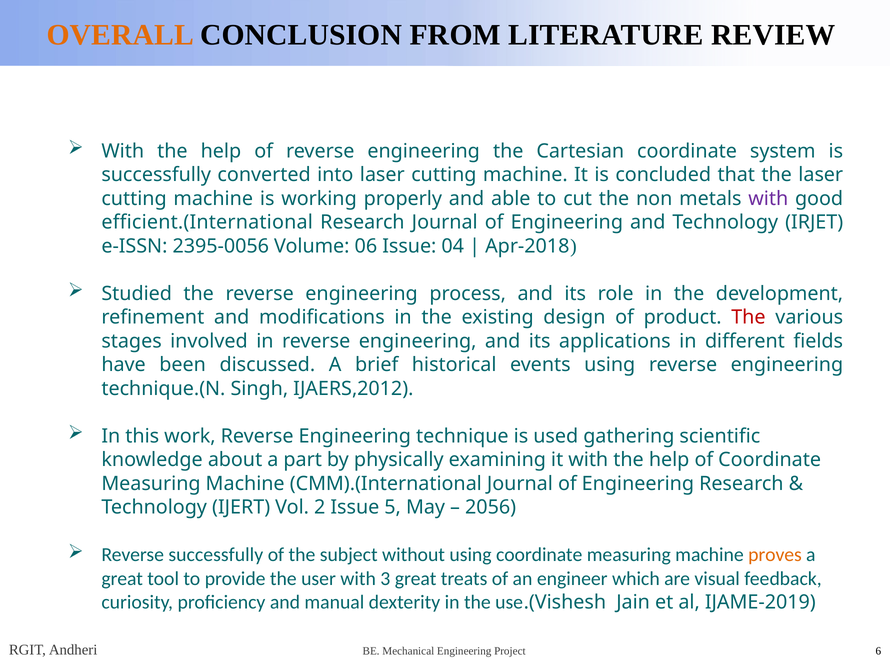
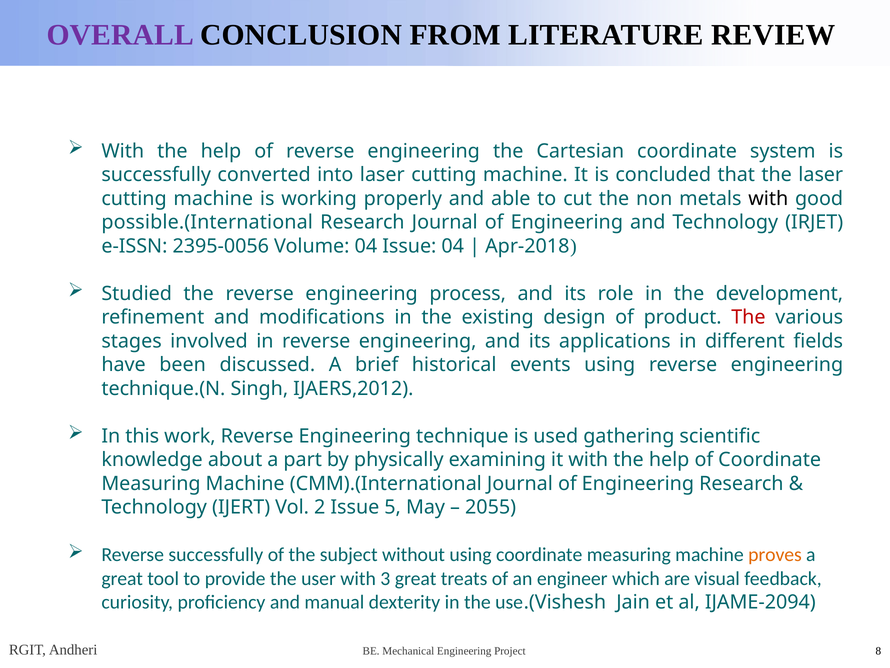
OVERALL colour: orange -> purple
with at (768, 199) colour: purple -> black
efficient.(International: efficient.(International -> possible.(International
Volume 06: 06 -> 04
2056: 2056 -> 2055
IJAME-2019: IJAME-2019 -> IJAME-2094
6: 6 -> 8
